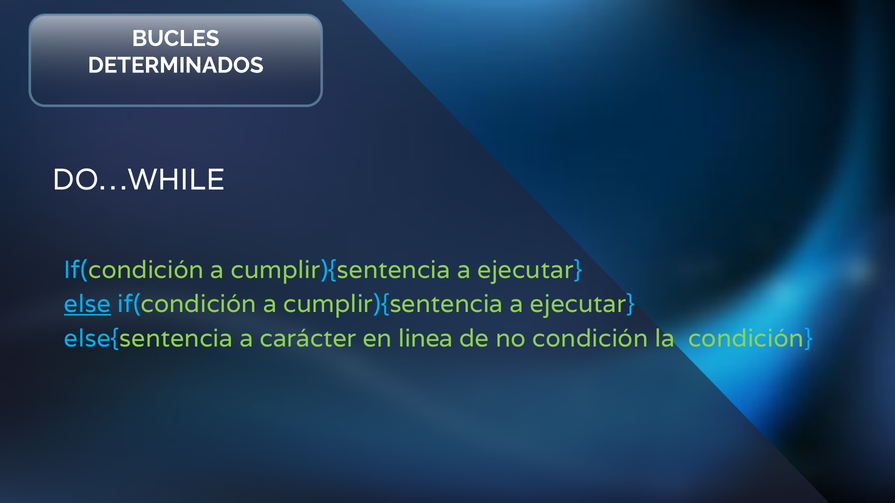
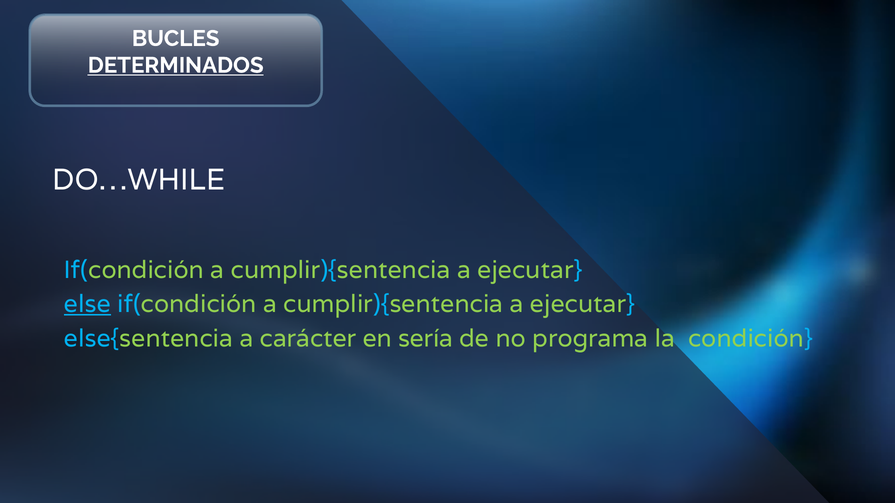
DETERMINADOS underline: none -> present
linea: linea -> sería
no condición: condición -> programa
